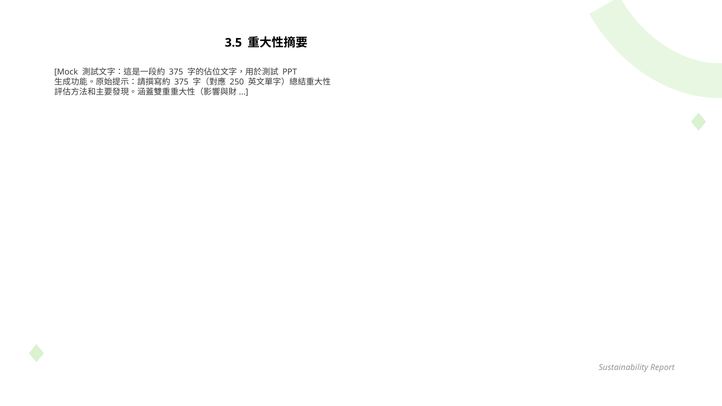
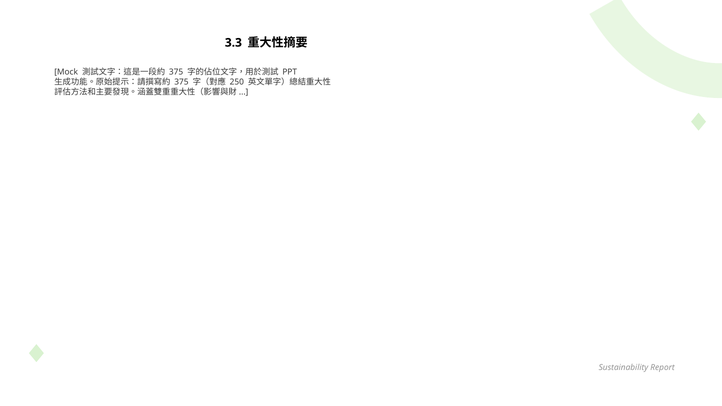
3.5: 3.5 -> 3.3
